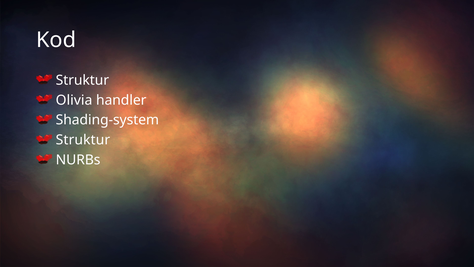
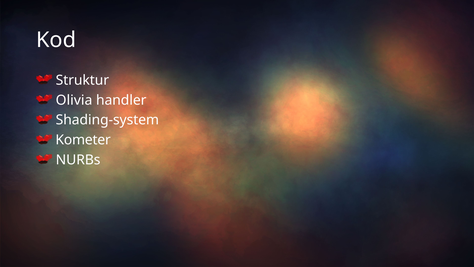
Struktur at (83, 140): Struktur -> Kometer
